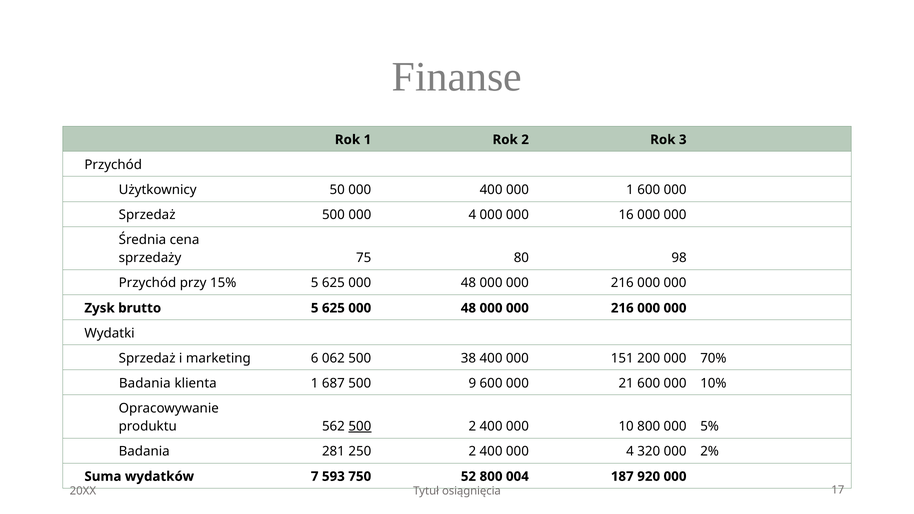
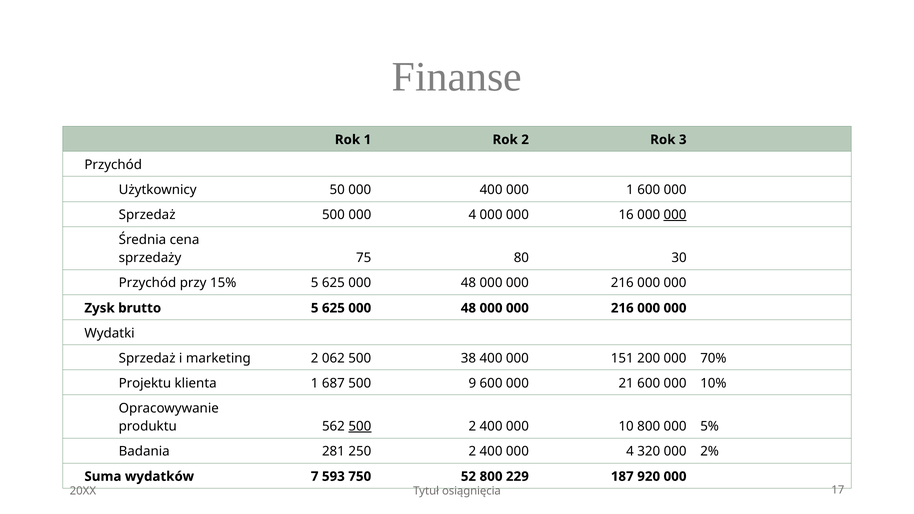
000 at (675, 215) underline: none -> present
98: 98 -> 30
marketing 6: 6 -> 2
Badania at (145, 383): Badania -> Projektu
004: 004 -> 229
